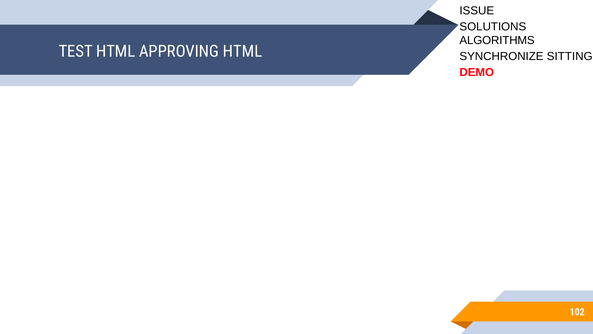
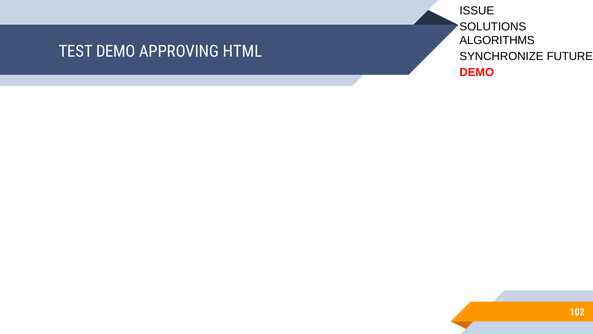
TEST HTML: HTML -> DEMO
SITTING: SITTING -> FUTURE
